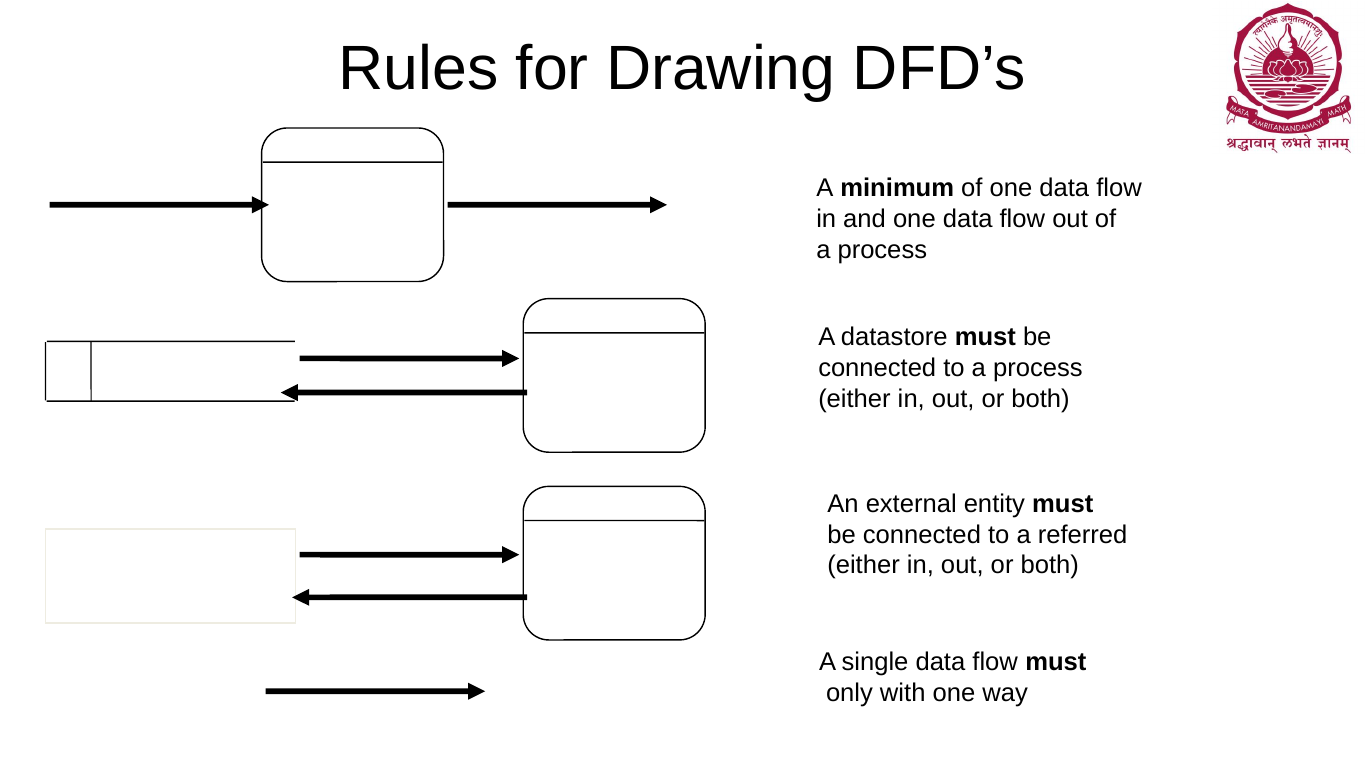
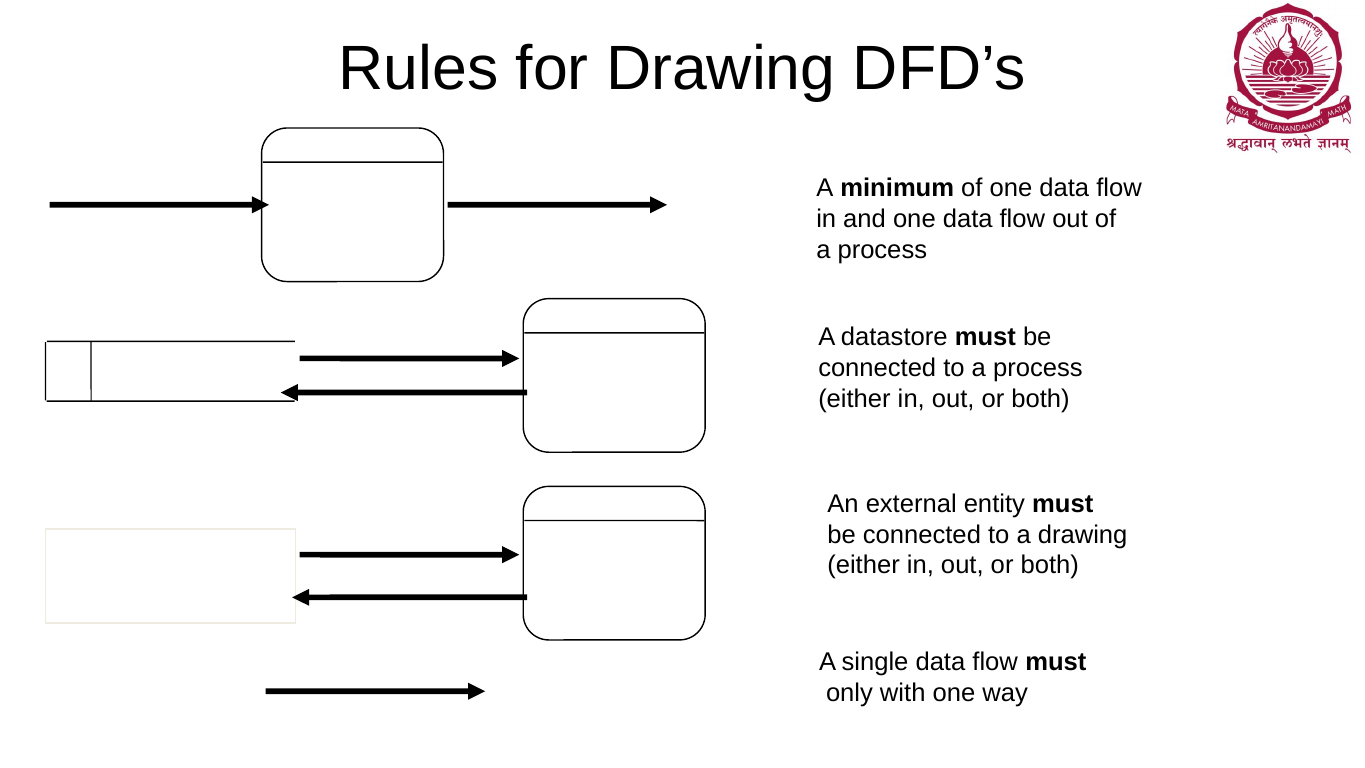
a referred: referred -> drawing
